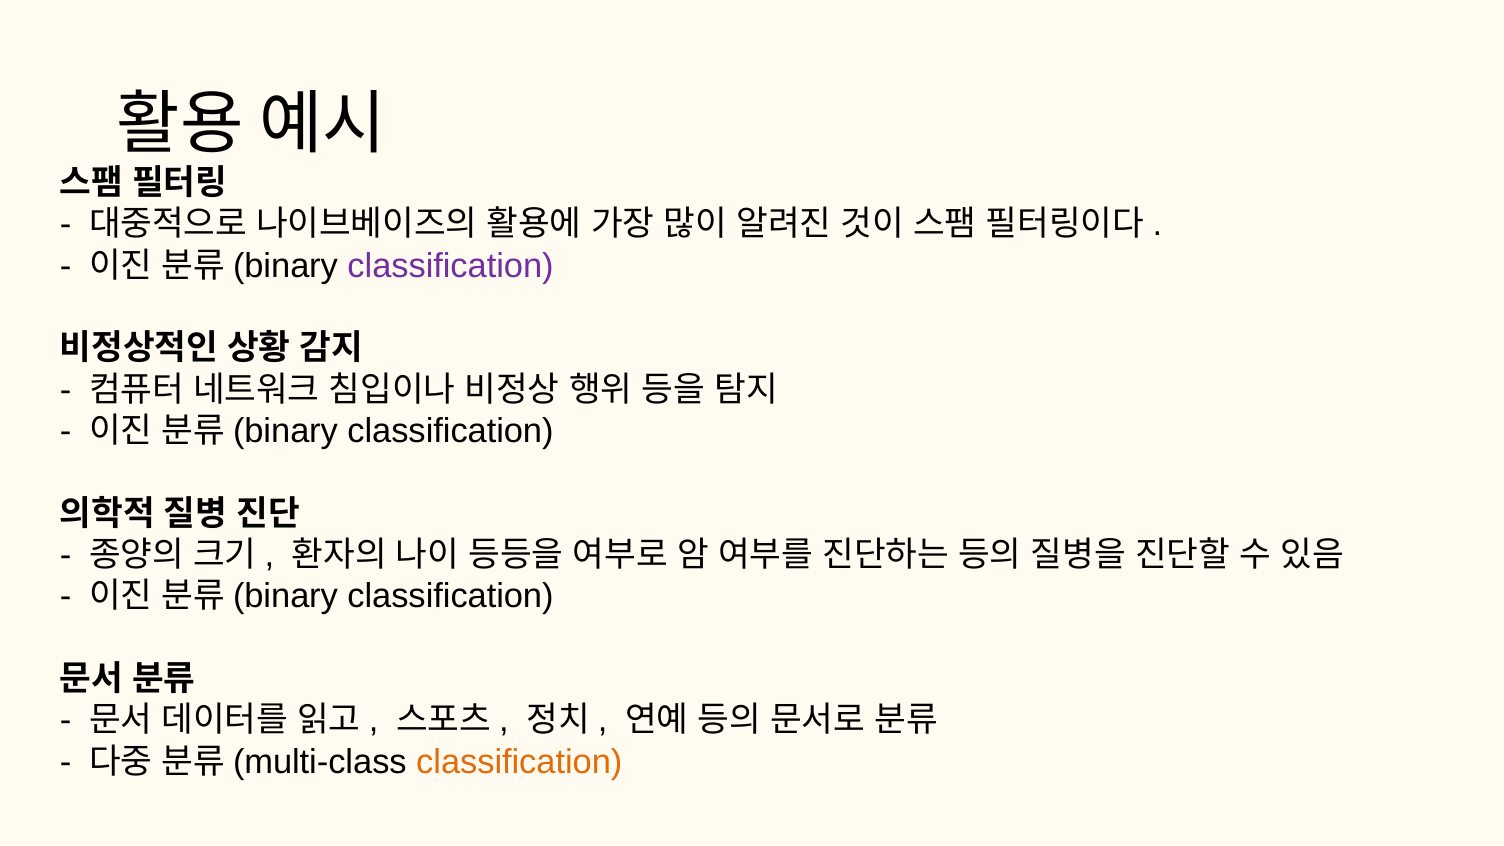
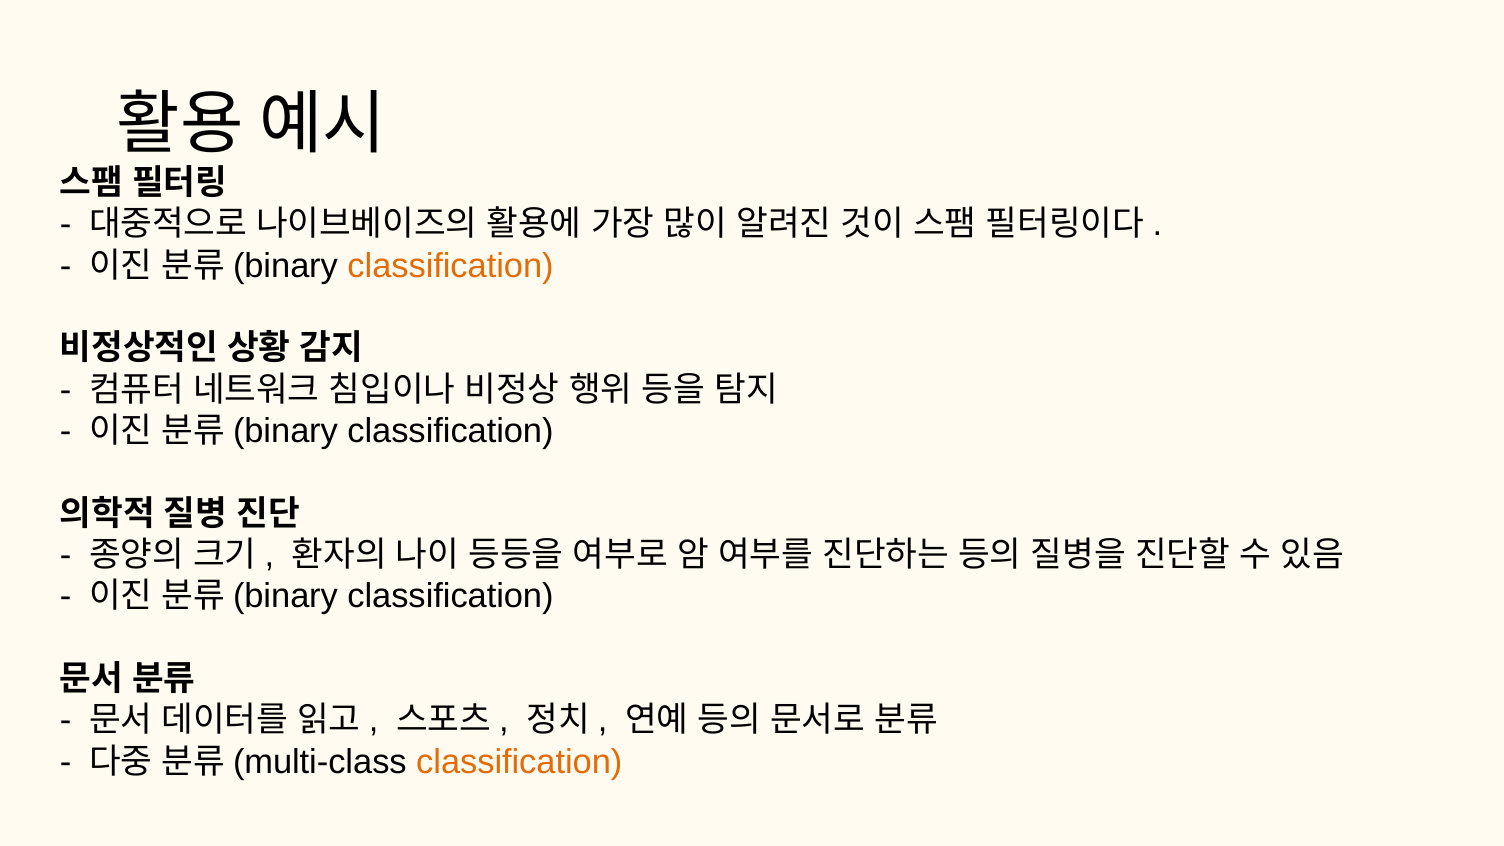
classification at (451, 266) colour: purple -> orange
